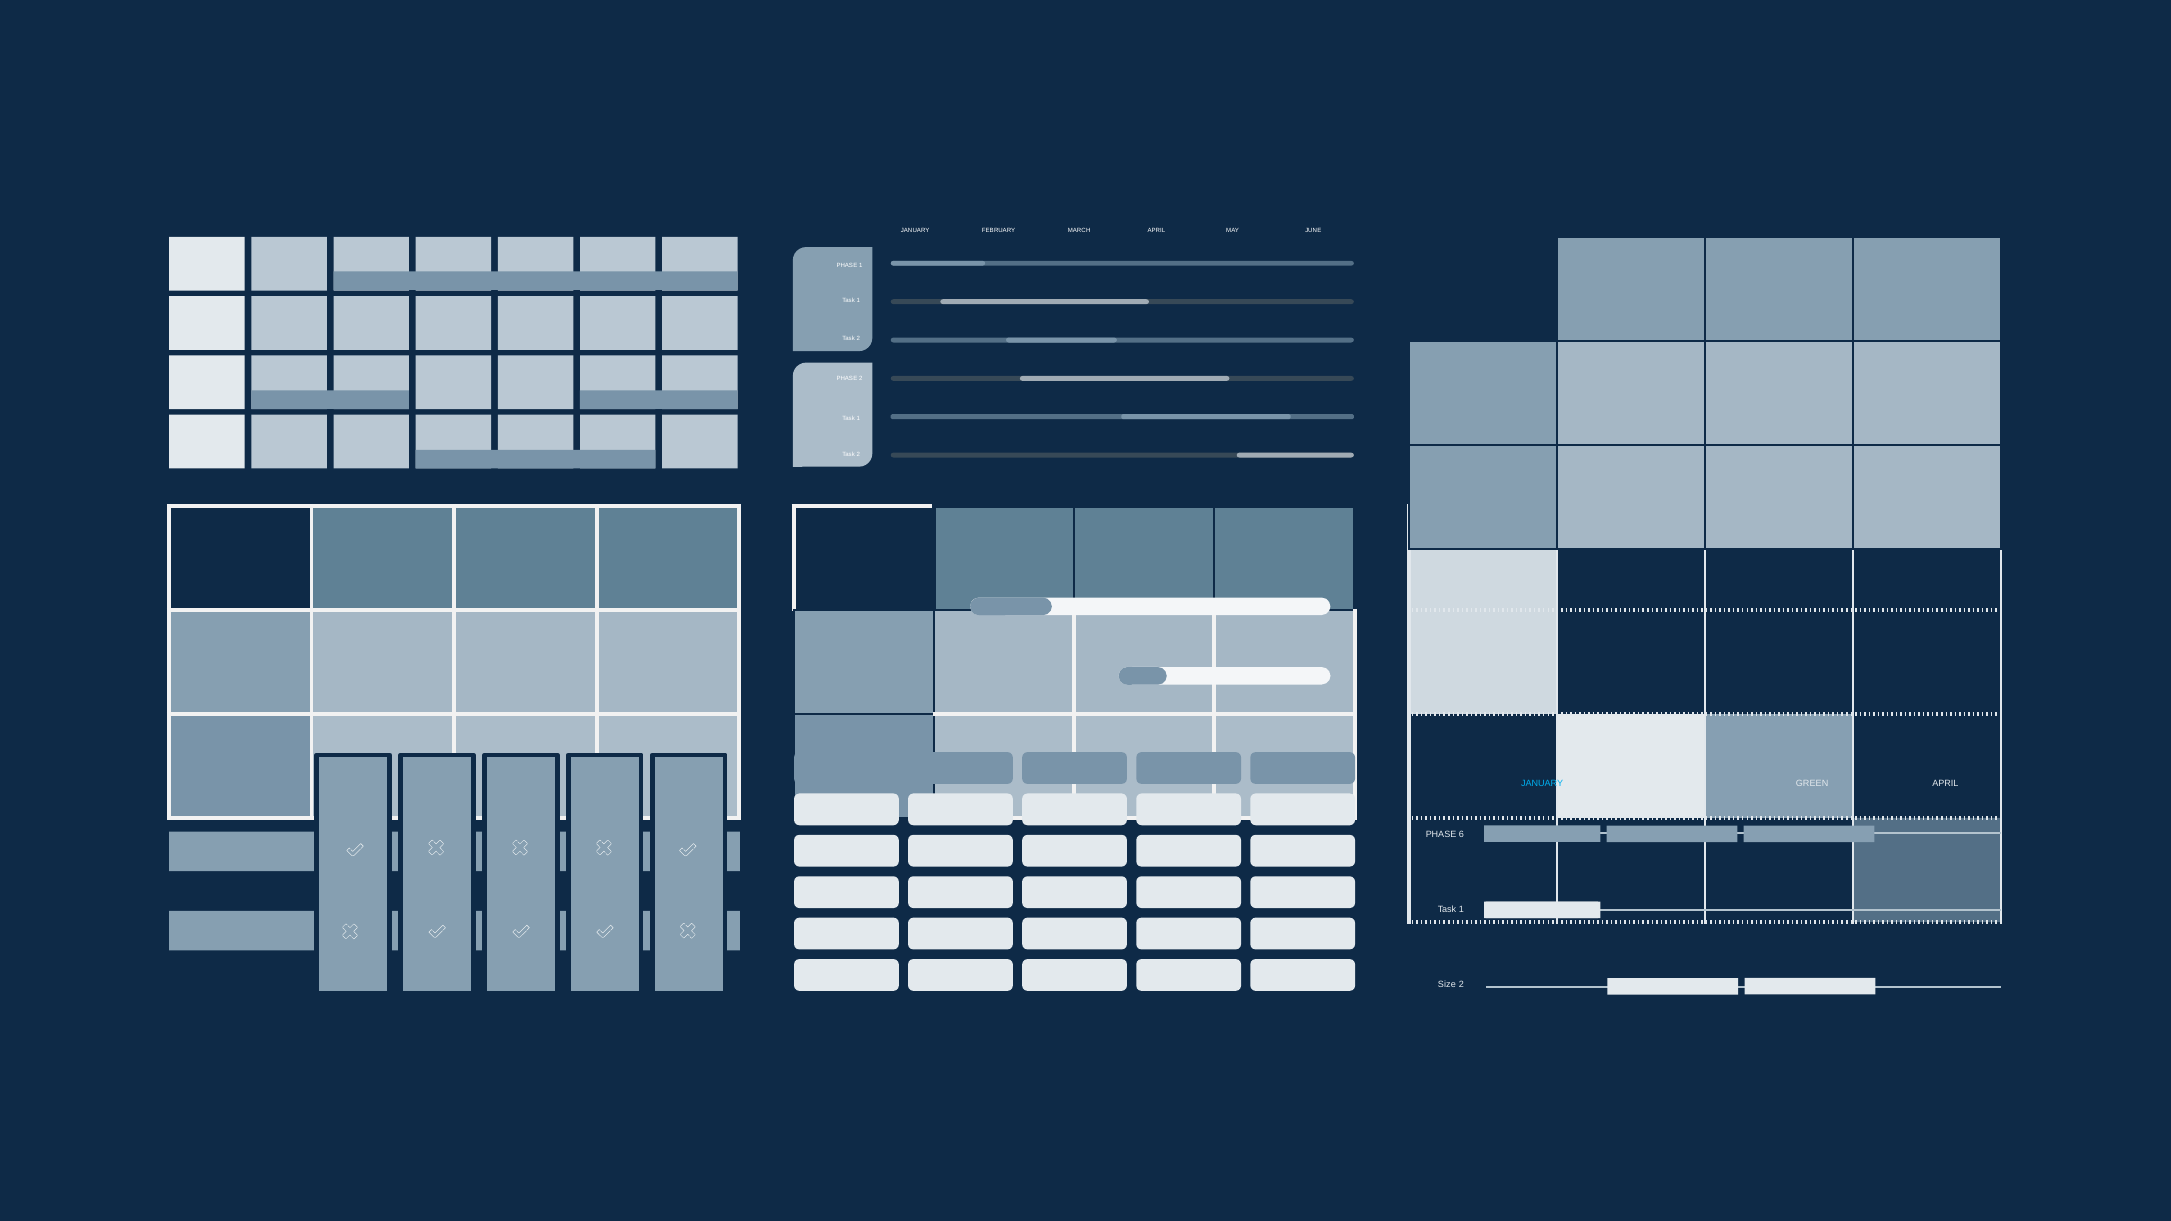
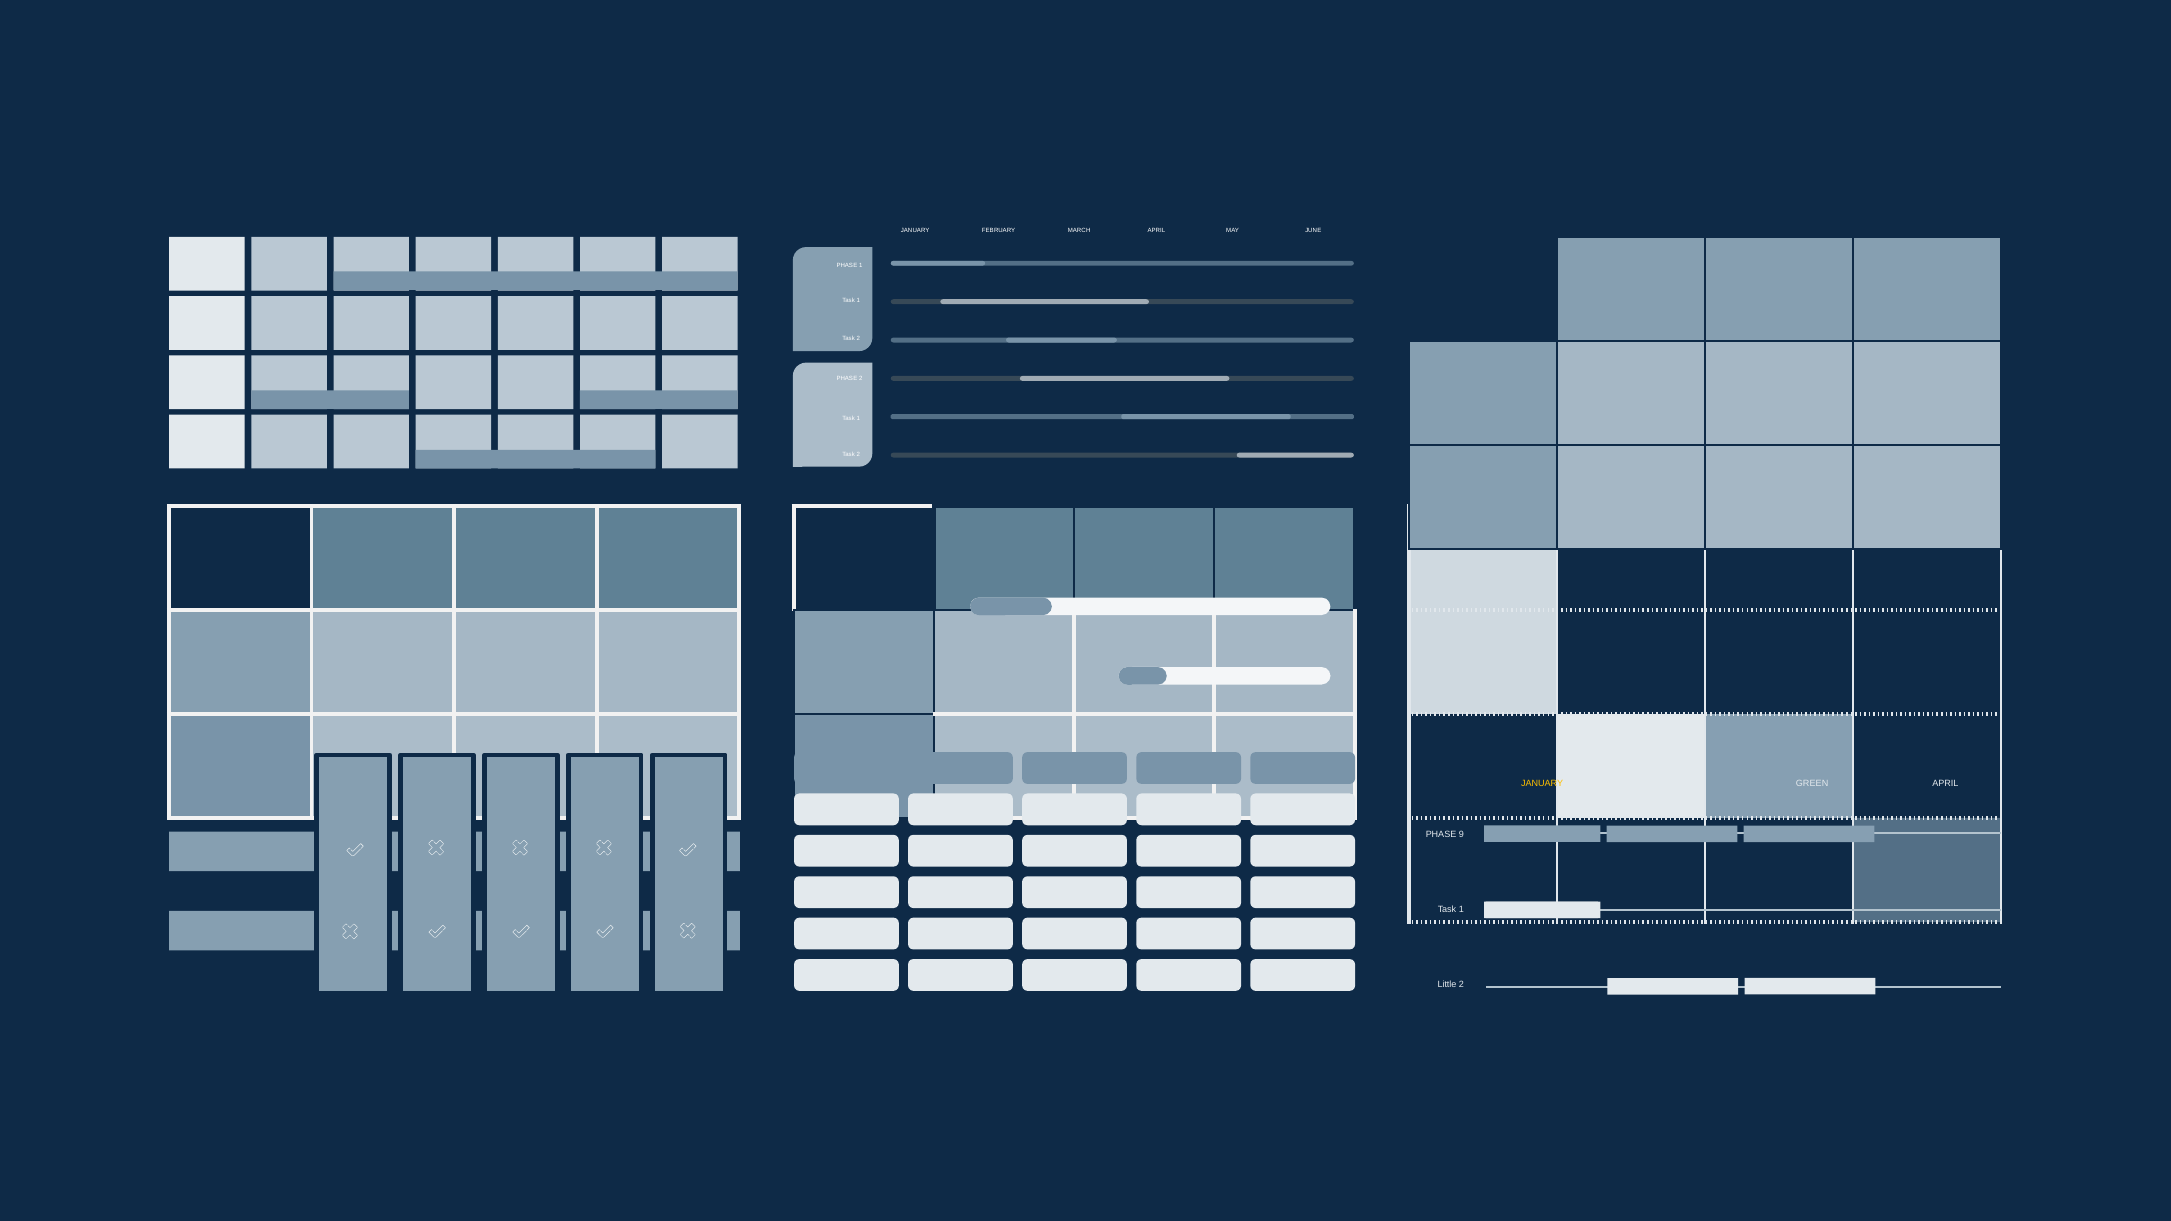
JANUARY at (1542, 784) colour: light blue -> yellow
6: 6 -> 9
Size: Size -> Little
